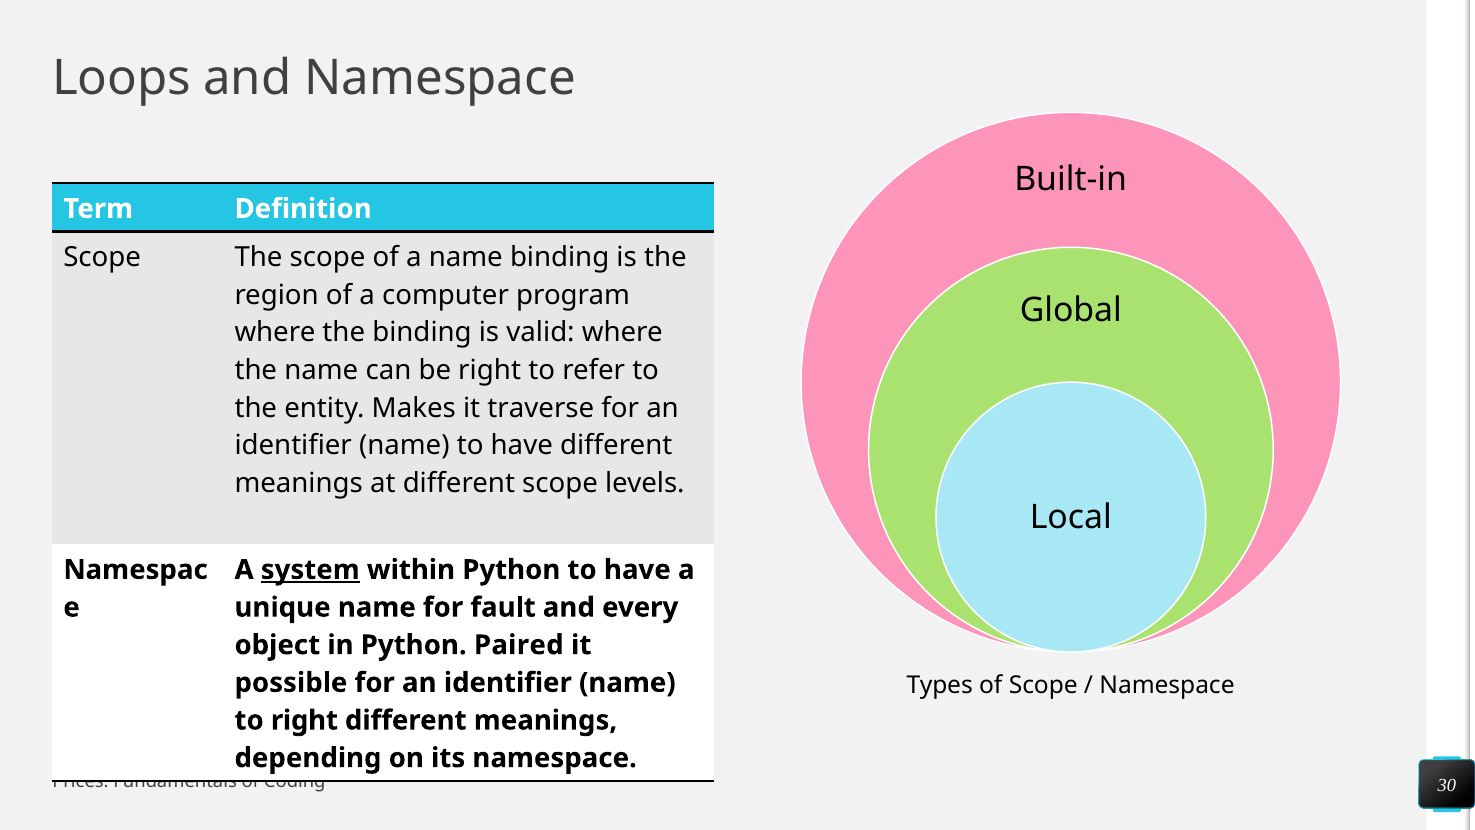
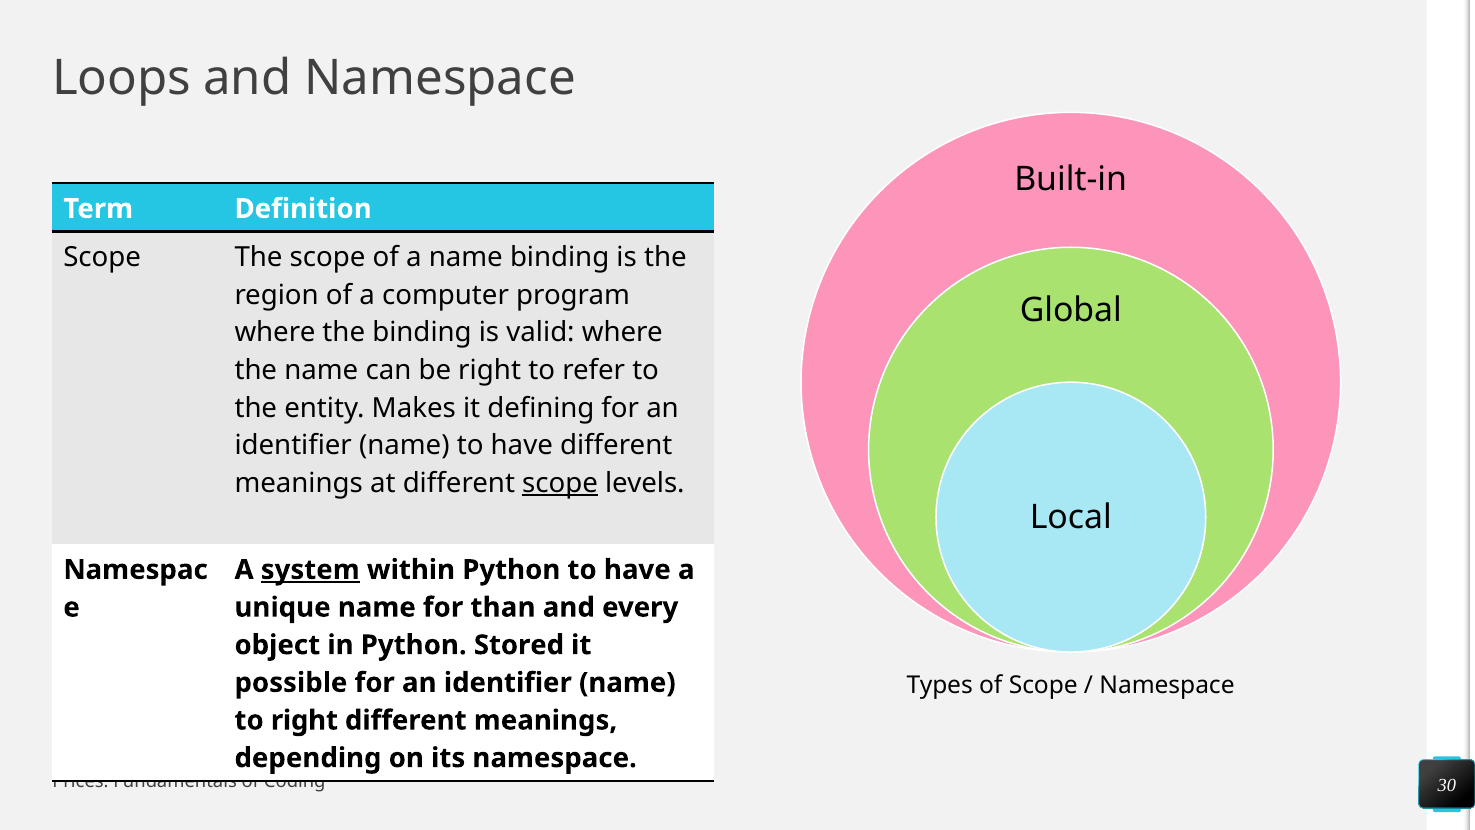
traverse: traverse -> defining
scope at (560, 483) underline: none -> present
fault: fault -> than
Paired: Paired -> Stored
